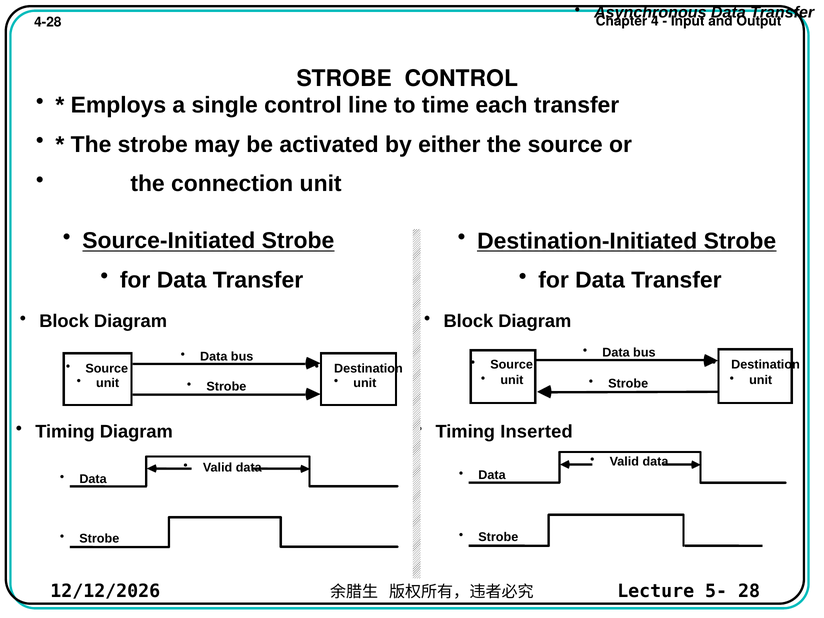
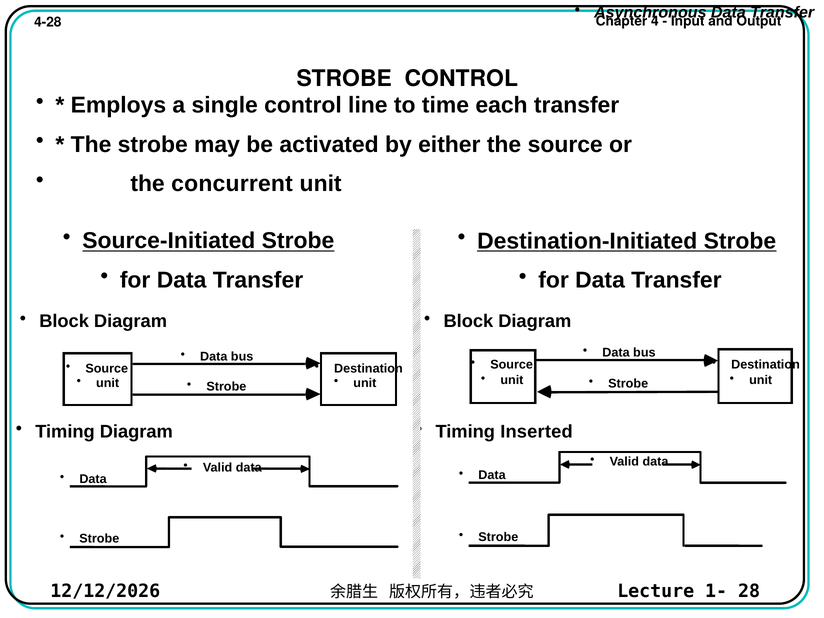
connection: connection -> concurrent
5-: 5- -> 1-
